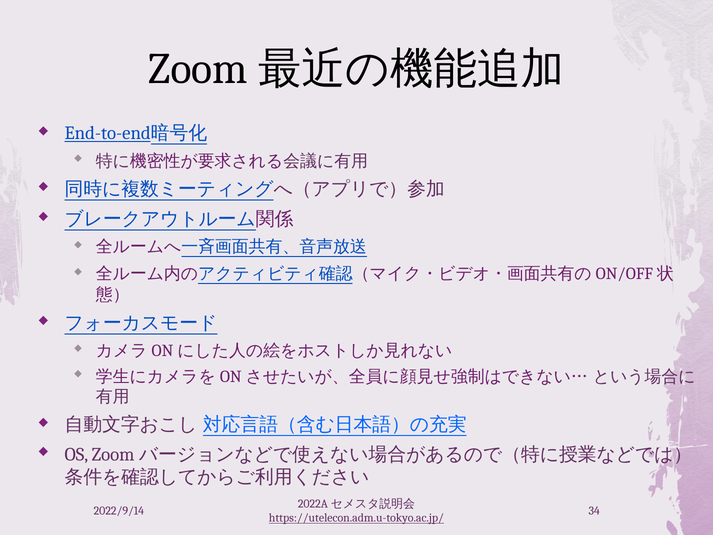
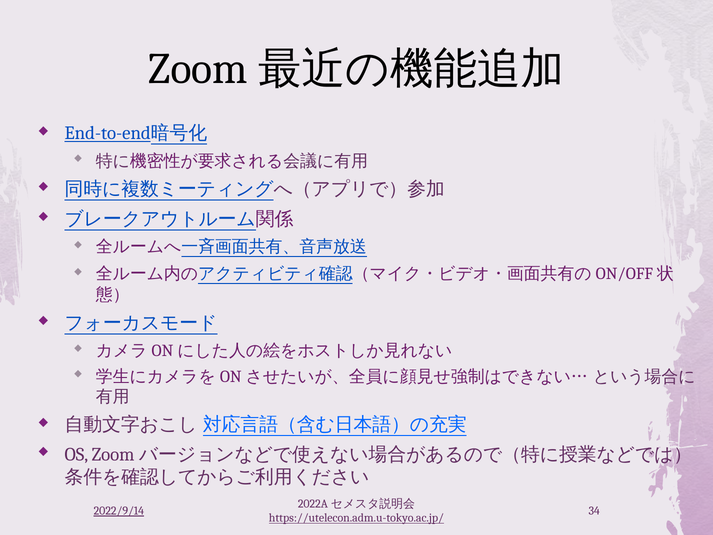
2022/9/14 underline: none -> present
